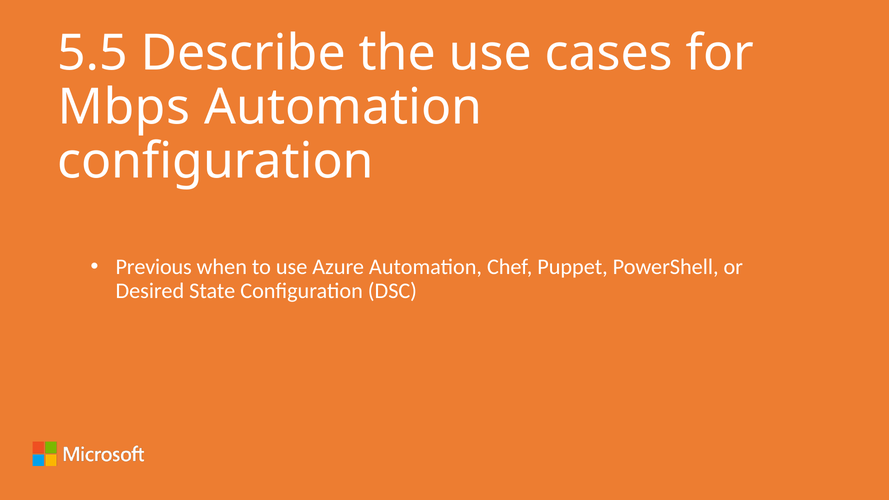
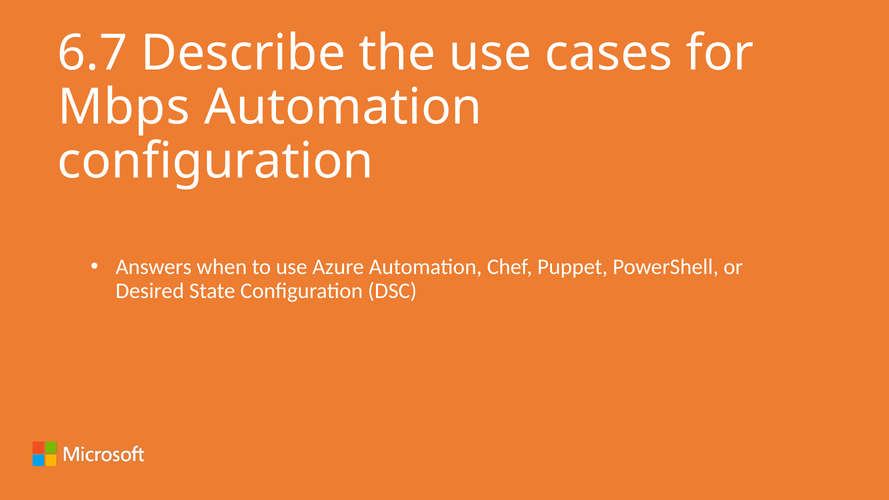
5.5: 5.5 -> 6.7
Previous: Previous -> Answers
